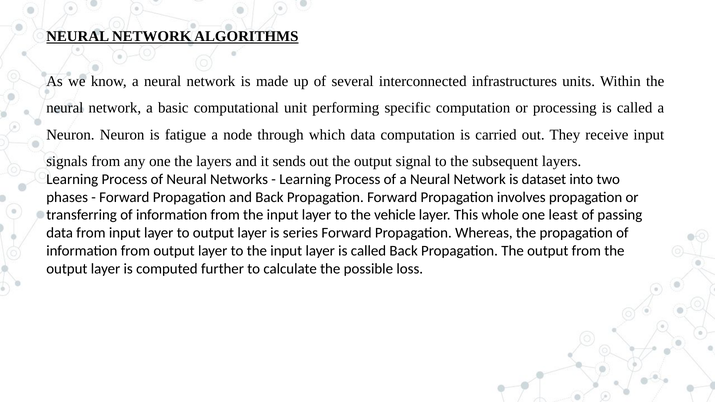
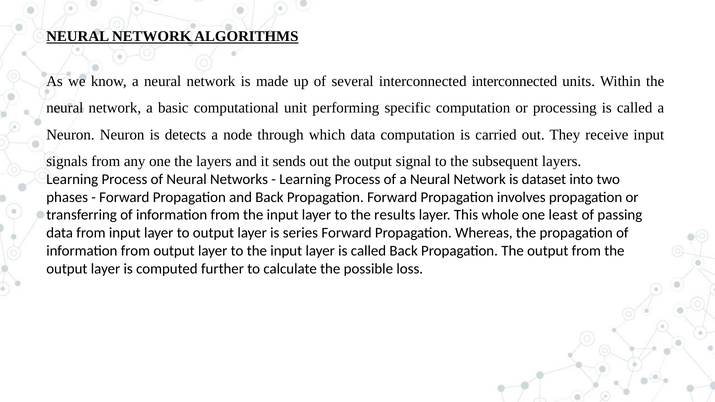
interconnected infrastructures: infrastructures -> interconnected
fatigue: fatigue -> detects
vehicle: vehicle -> results
